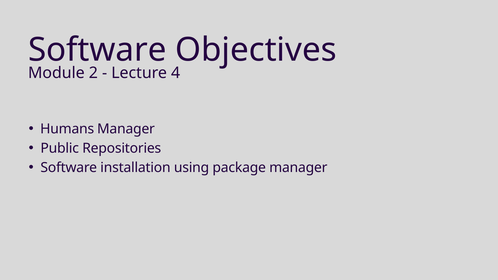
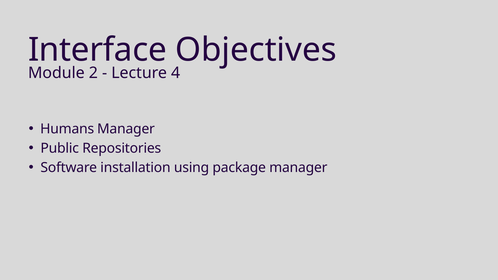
Software at (97, 50): Software -> Interface
